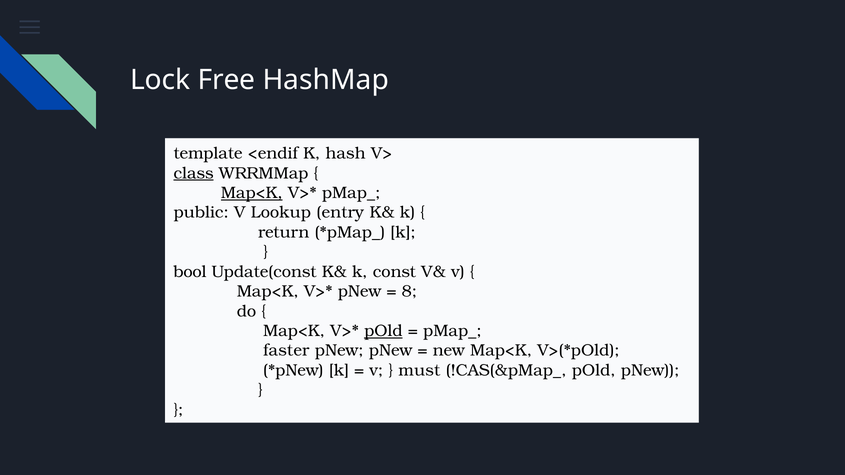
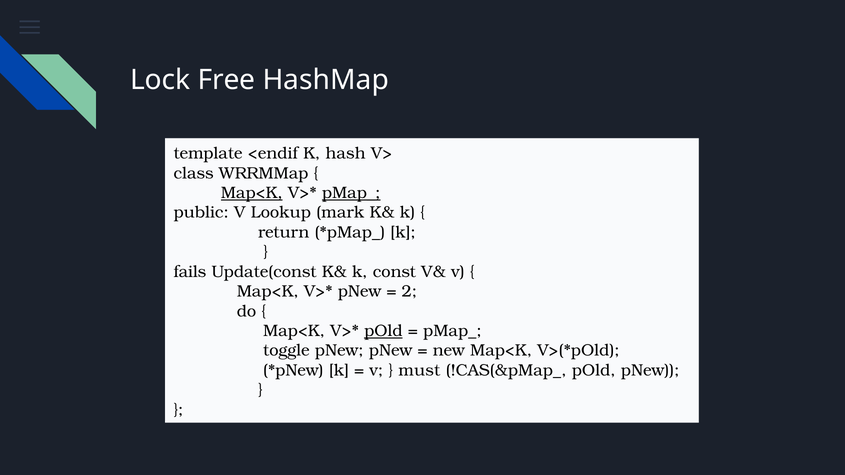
class underline: present -> none
pMap_ at (351, 193) underline: none -> present
entry: entry -> mark
bool: bool -> fails
8: 8 -> 2
faster: faster -> toggle
